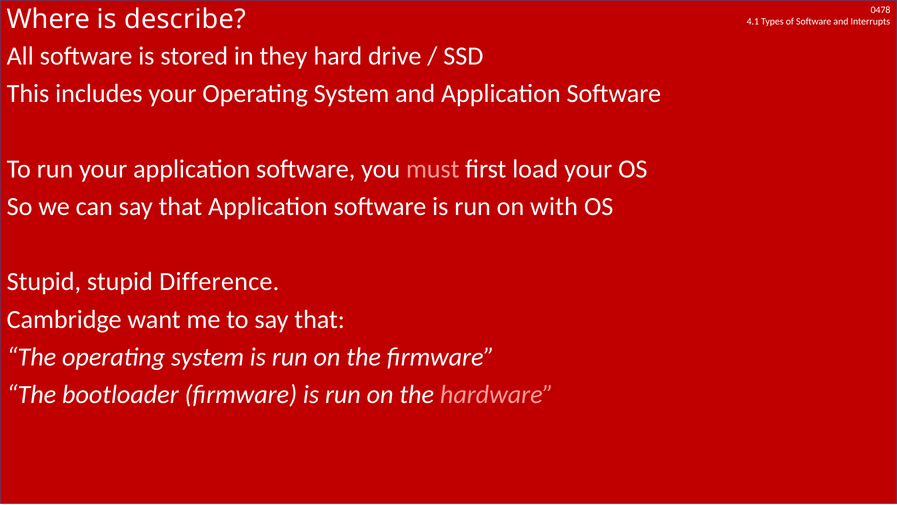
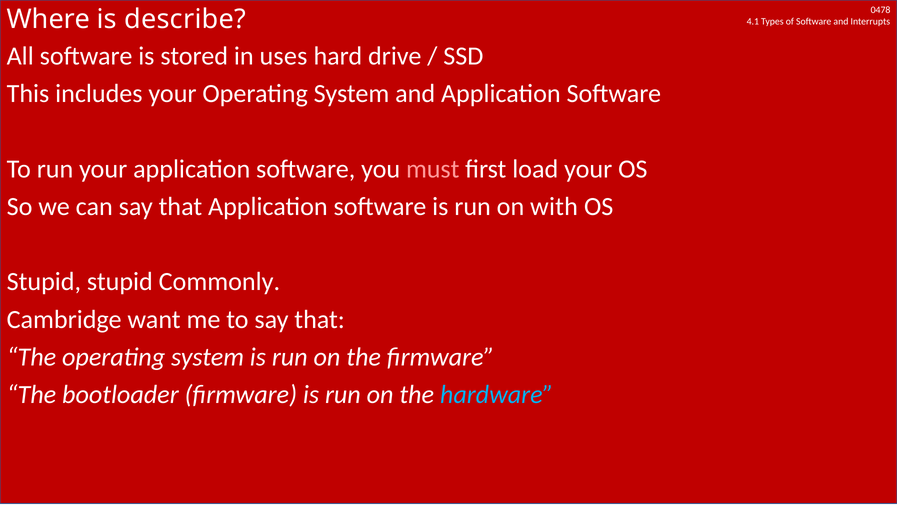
they: they -> uses
Difference: Difference -> Commonly
hardware colour: pink -> light blue
